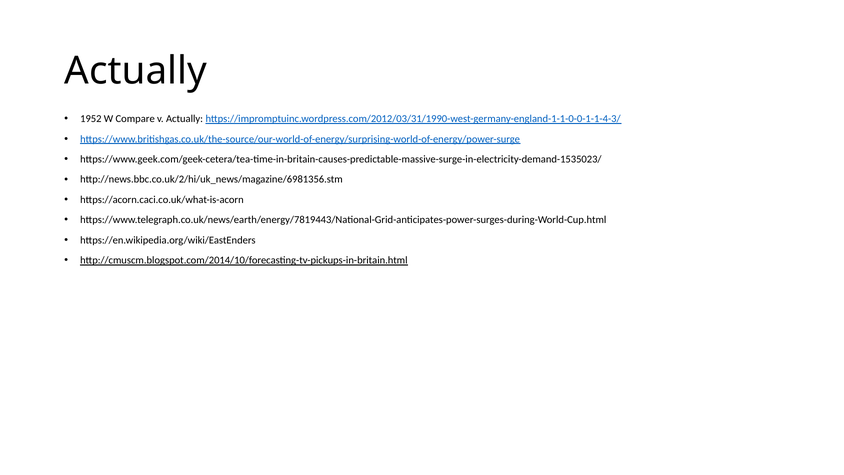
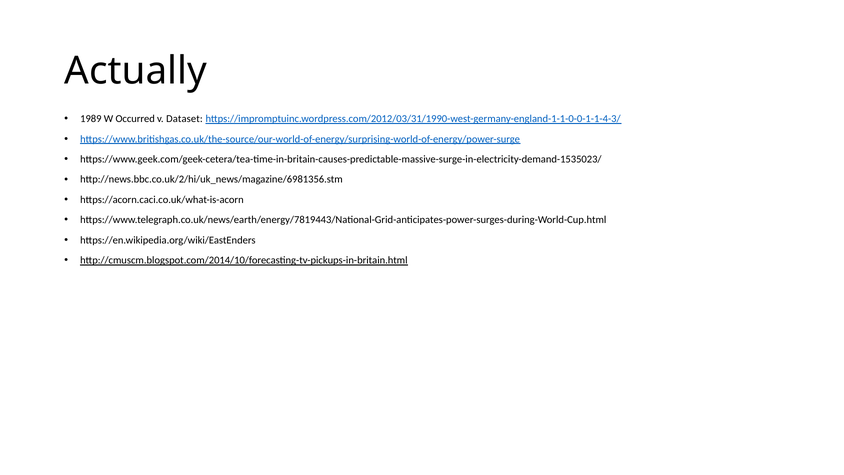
1952: 1952 -> 1989
Compare: Compare -> Occurred
v Actually: Actually -> Dataset
